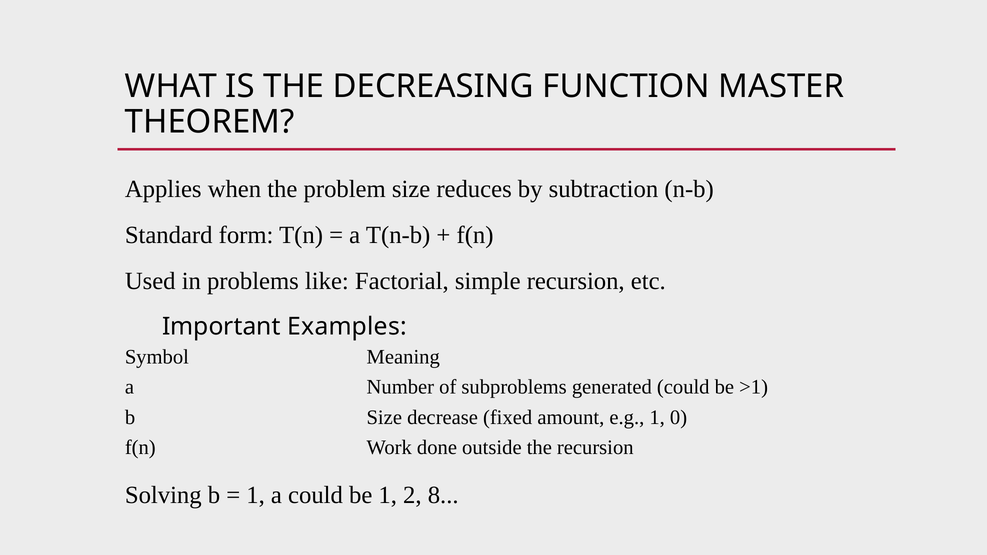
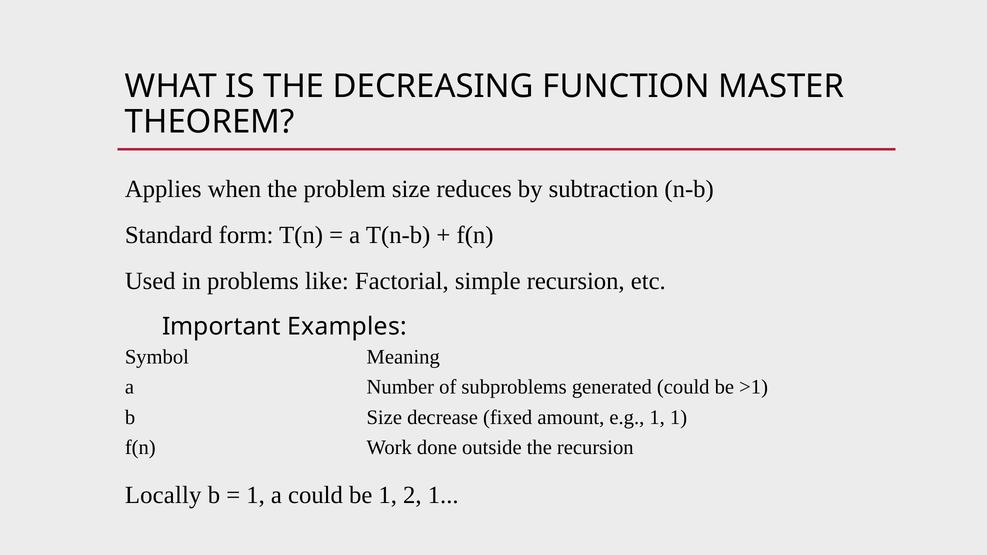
1 0: 0 -> 1
Solving: Solving -> Locally
2 8: 8 -> 1
